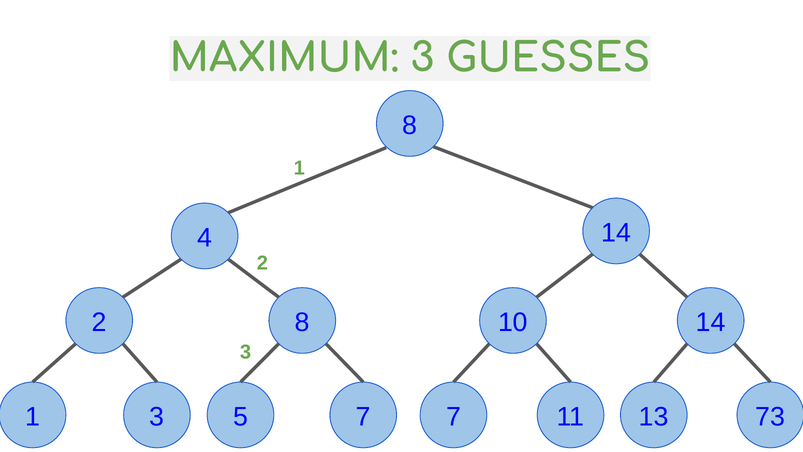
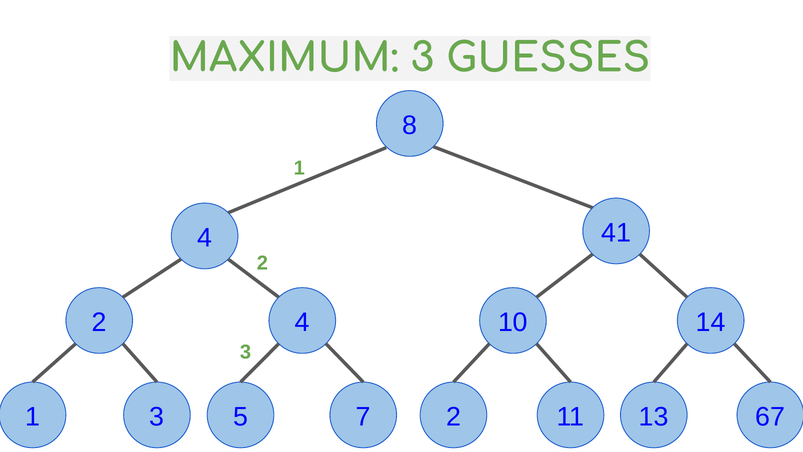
4 14: 14 -> 41
2 8: 8 -> 4
7 7: 7 -> 2
73: 73 -> 67
